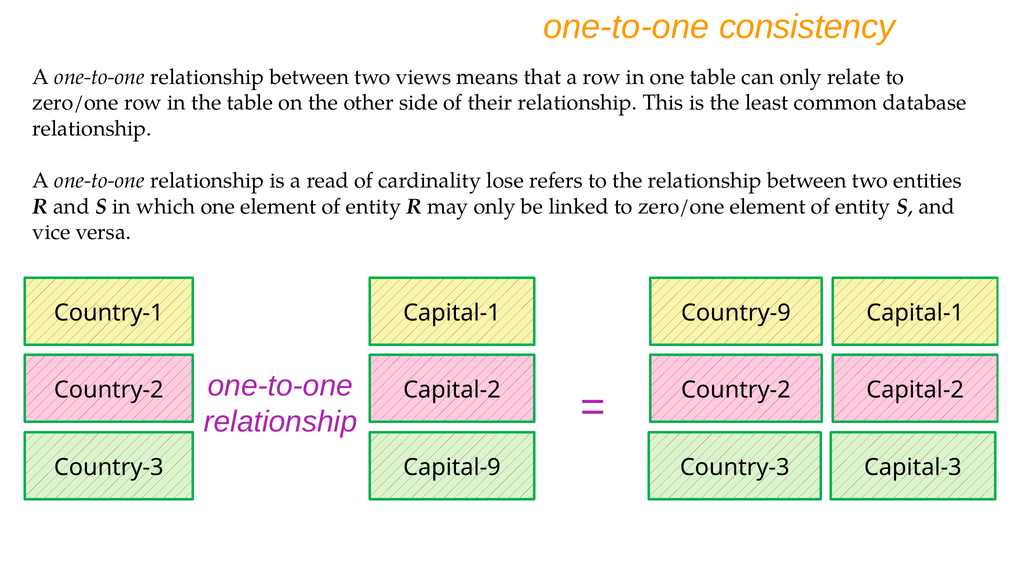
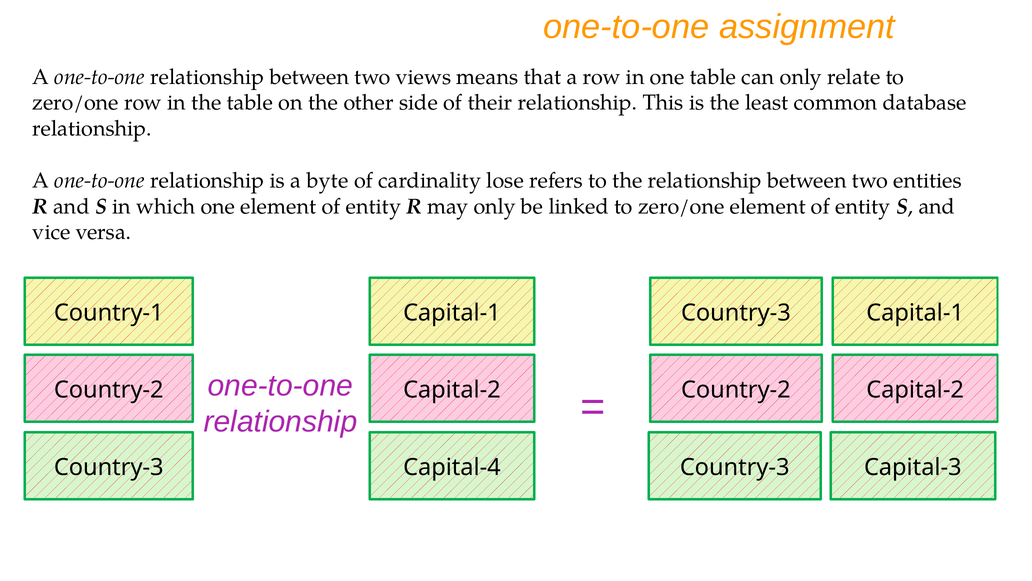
consistency: consistency -> assignment
read: read -> byte
Capital-1 Country-9: Country-9 -> Country-3
Capital-9: Capital-9 -> Capital-4
